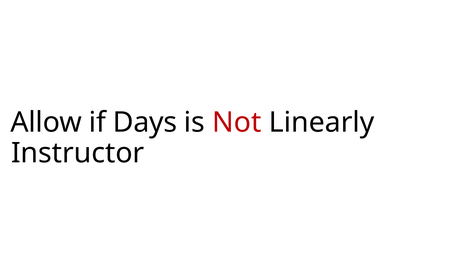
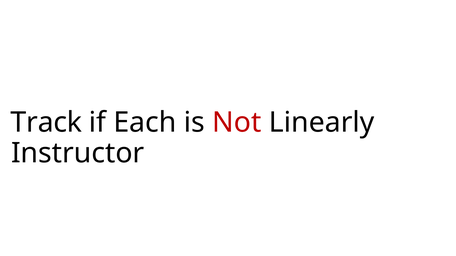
Allow: Allow -> Track
Days: Days -> Each
